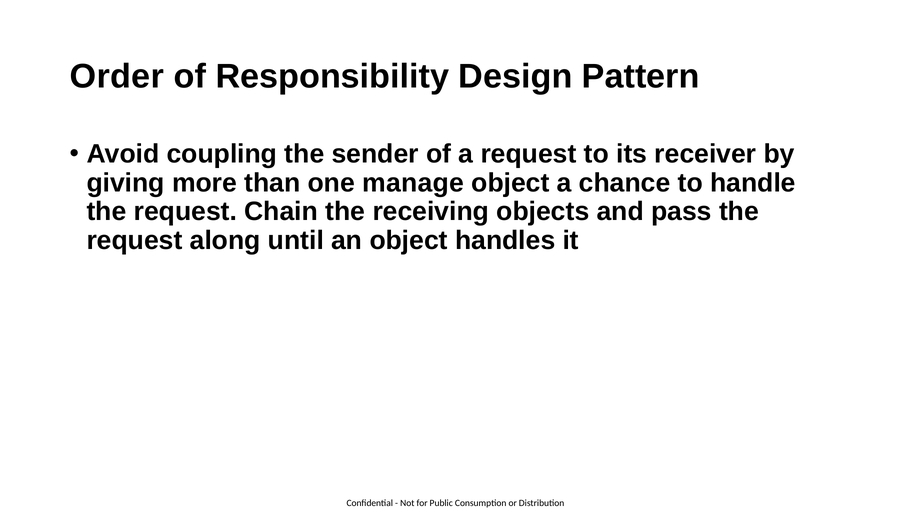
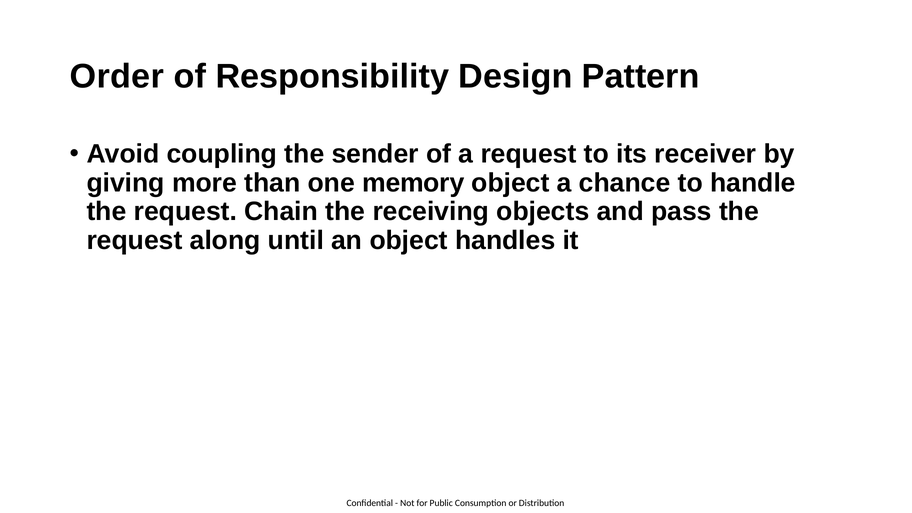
manage: manage -> memory
